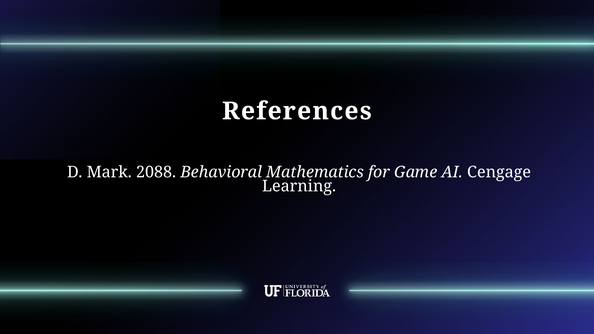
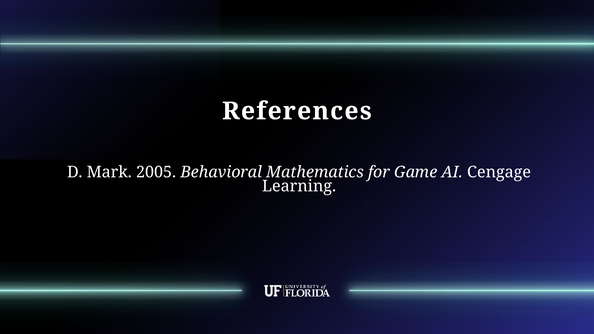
2088: 2088 -> 2005
